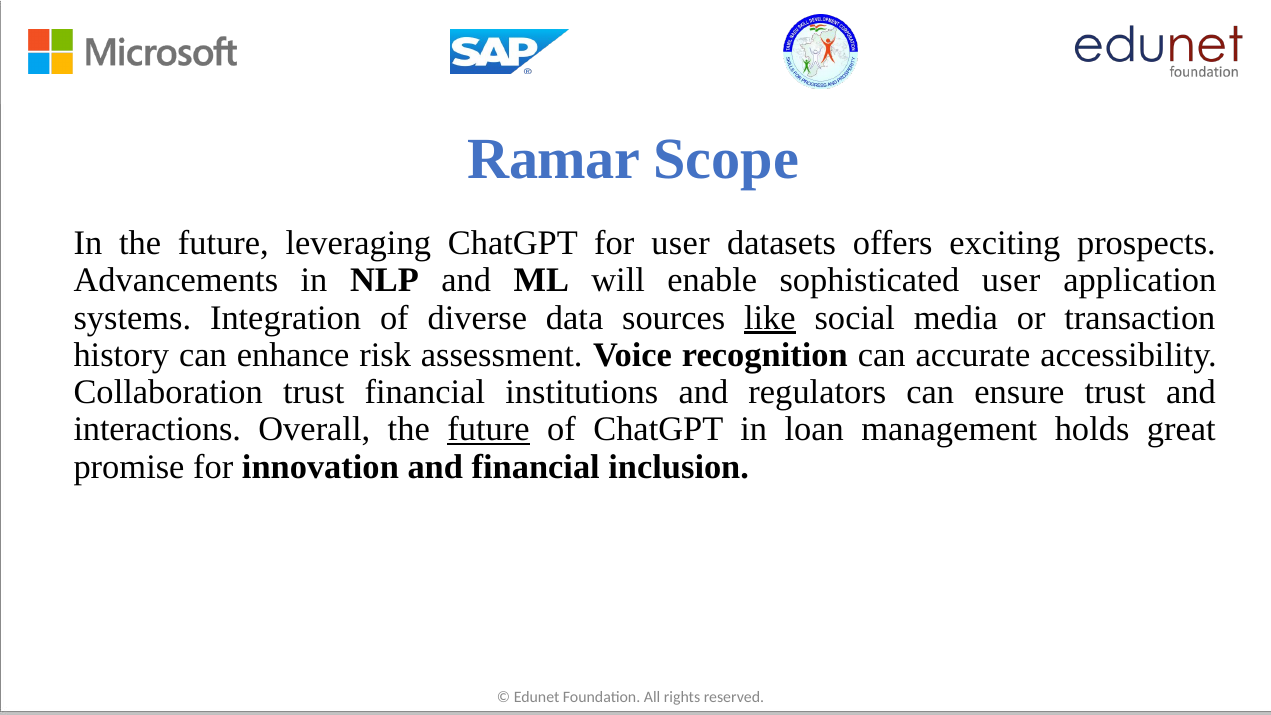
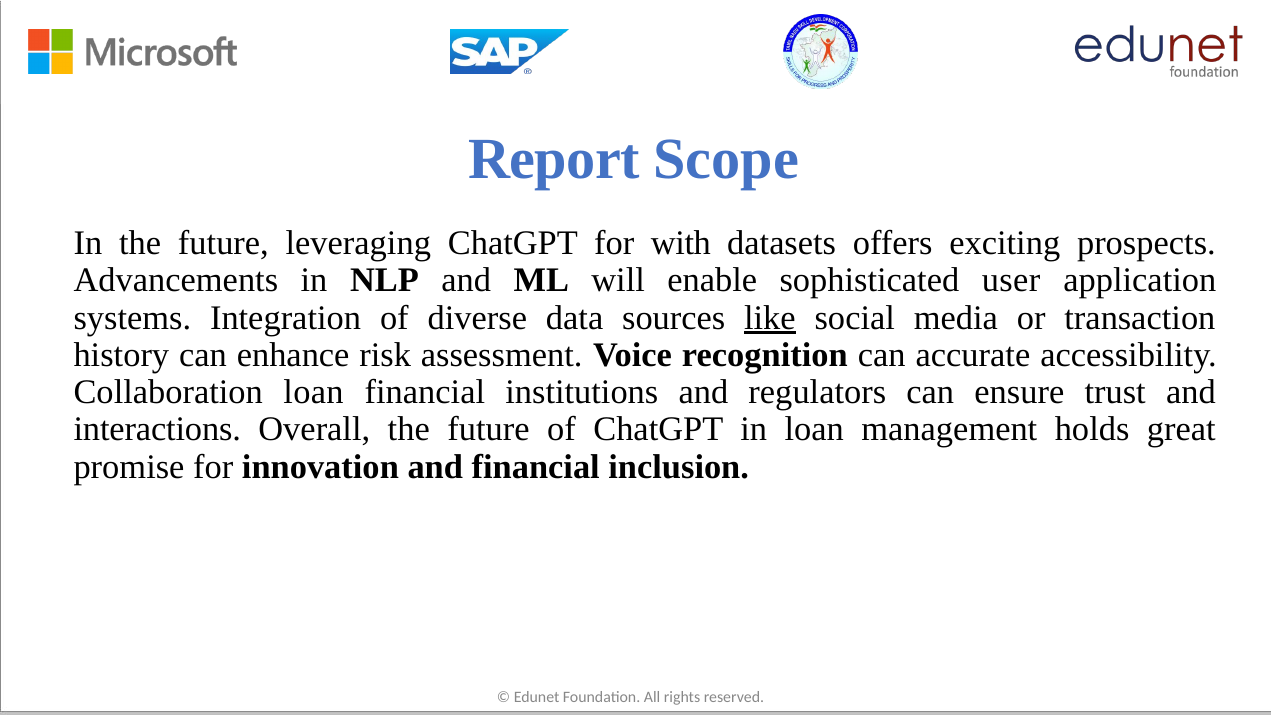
Ramar: Ramar -> Report
for user: user -> with
Collaboration trust: trust -> loan
future at (488, 429) underline: present -> none
